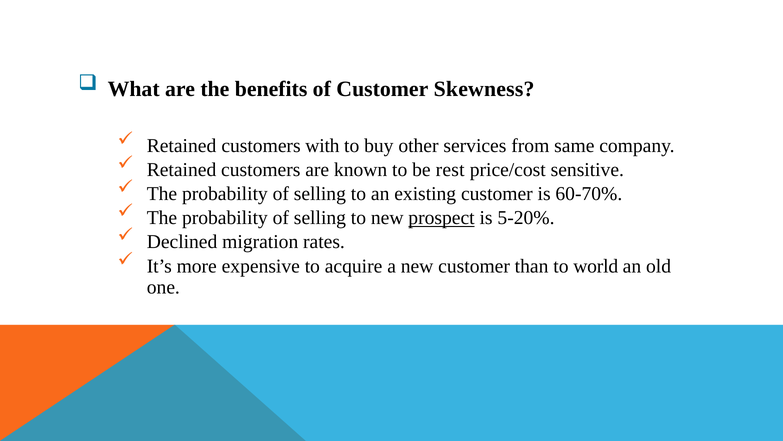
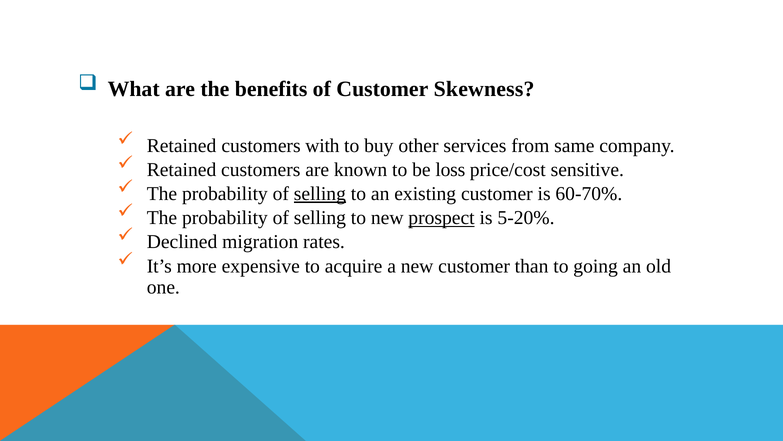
rest: rest -> loss
selling at (320, 194) underline: none -> present
world: world -> going
